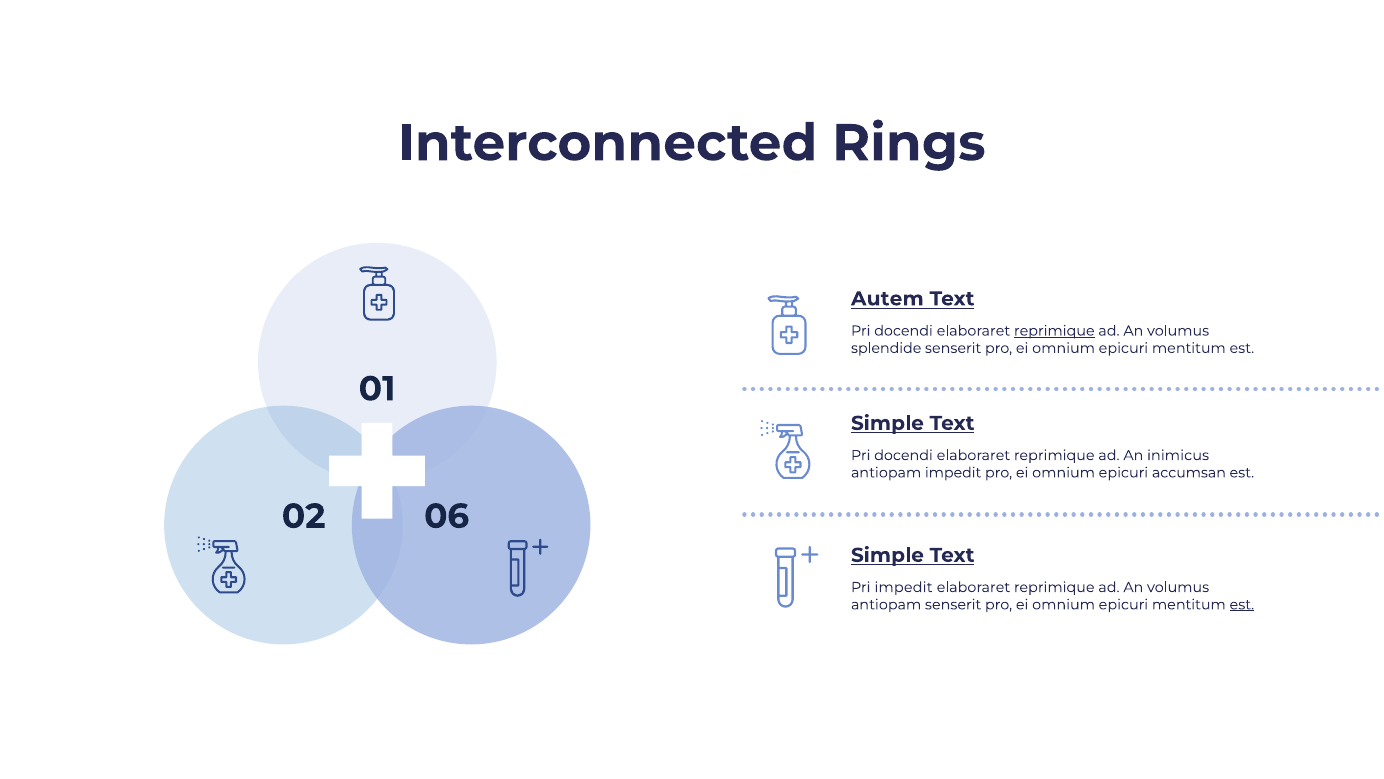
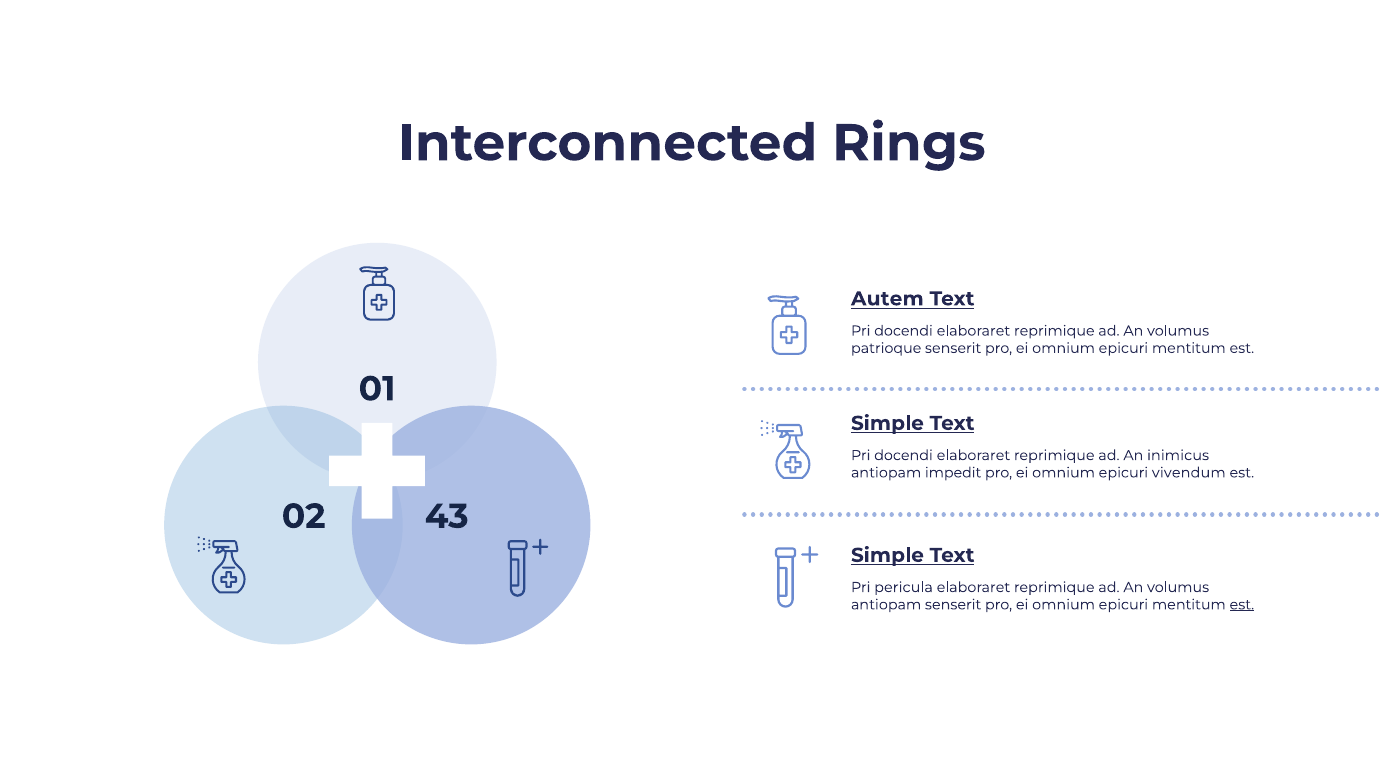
reprimique at (1054, 331) underline: present -> none
splendide: splendide -> patrioque
accumsan: accumsan -> vivendum
06: 06 -> 43
Pri impedit: impedit -> pericula
